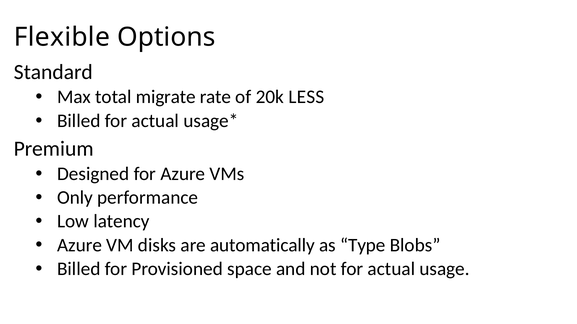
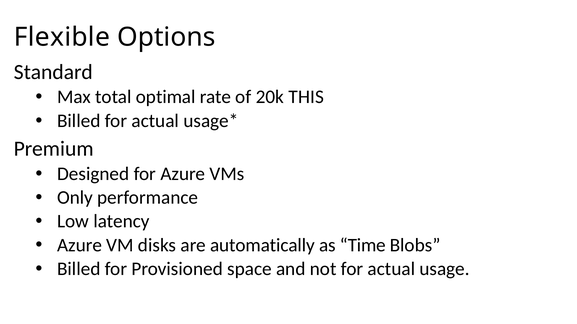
migrate: migrate -> optimal
LESS: LESS -> THIS
Type: Type -> Time
